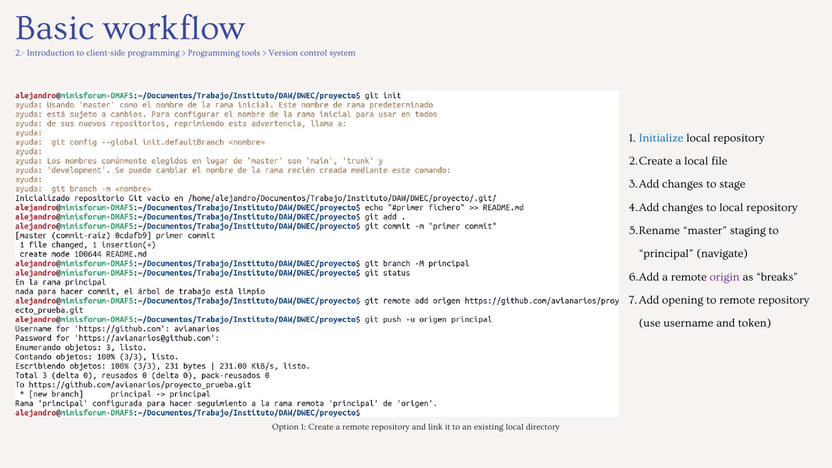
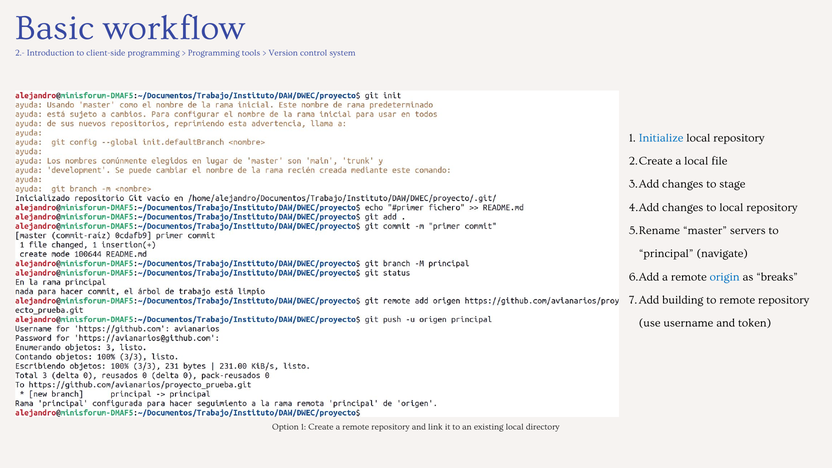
staging: staging -> servers
origin colour: purple -> blue
opening: opening -> building
